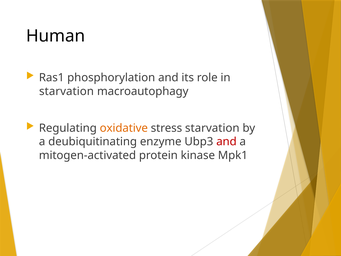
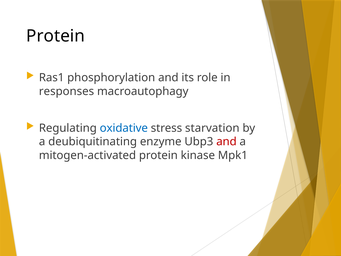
Human at (56, 36): Human -> Protein
starvation at (66, 91): starvation -> responses
oxidative colour: orange -> blue
